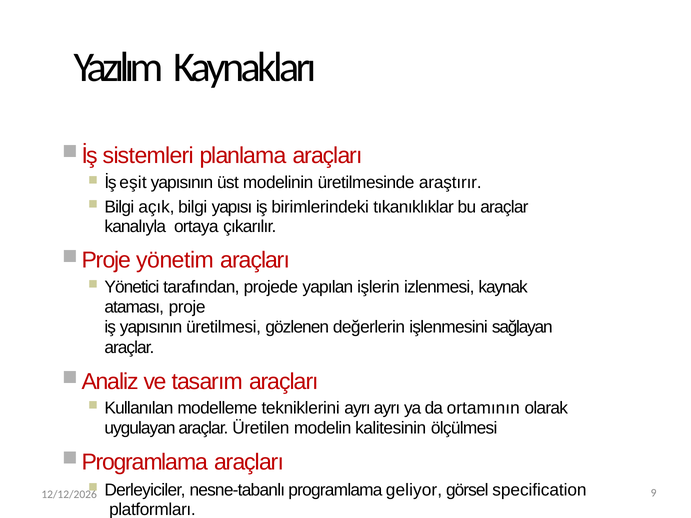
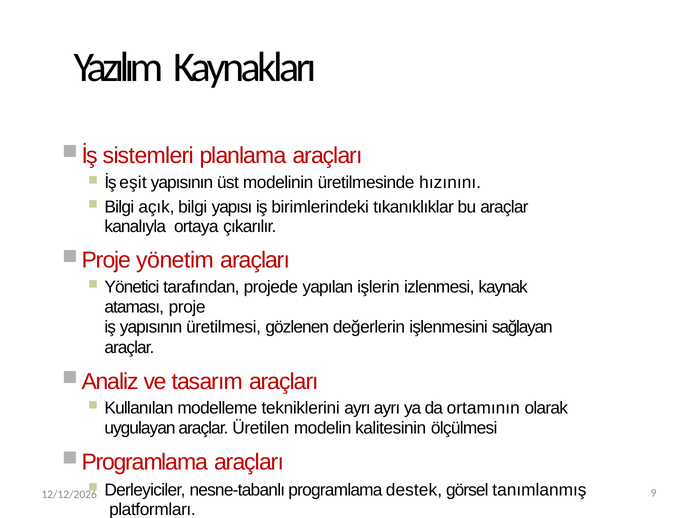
araştırır: araştırır -> hızınını
geliyor: geliyor -> destek
specification: specification -> tanımlanmış
